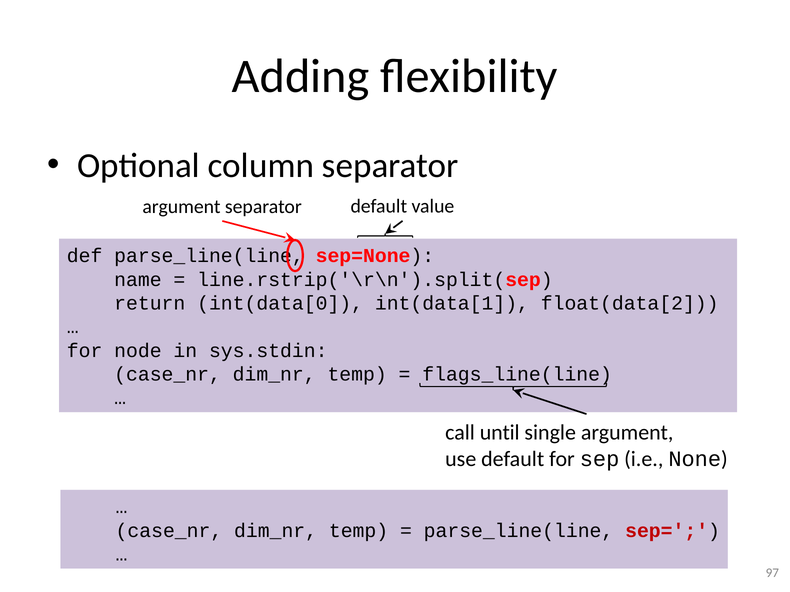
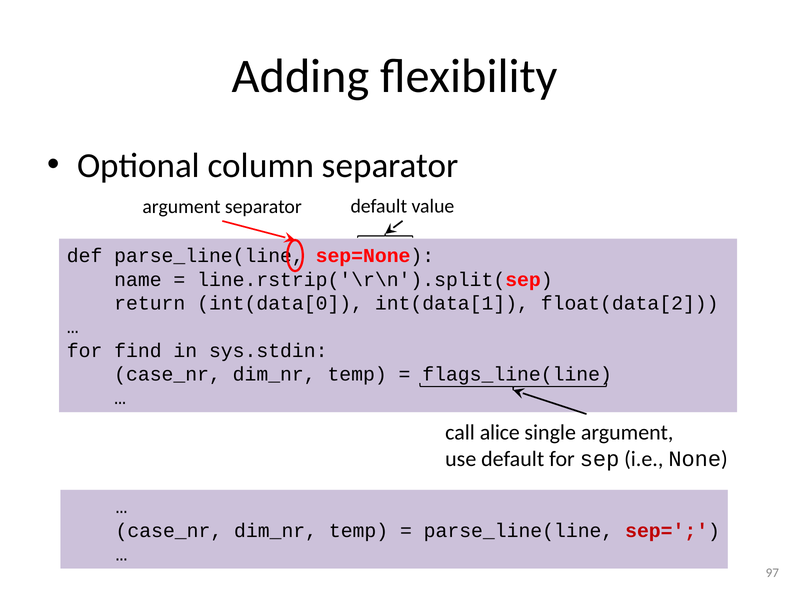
node: node -> find
until: until -> alice
